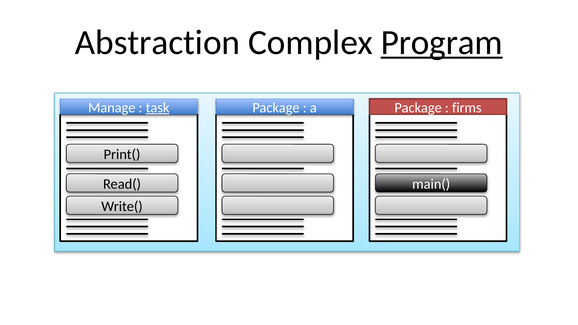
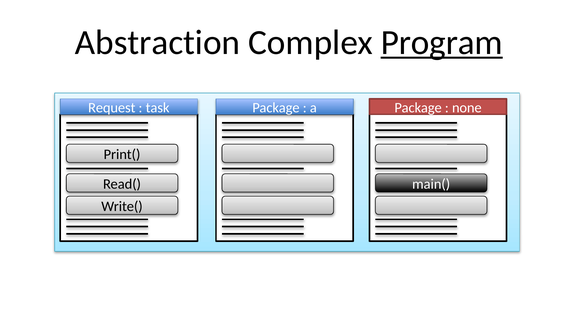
Manage: Manage -> Request
task underline: present -> none
firms: firms -> none
